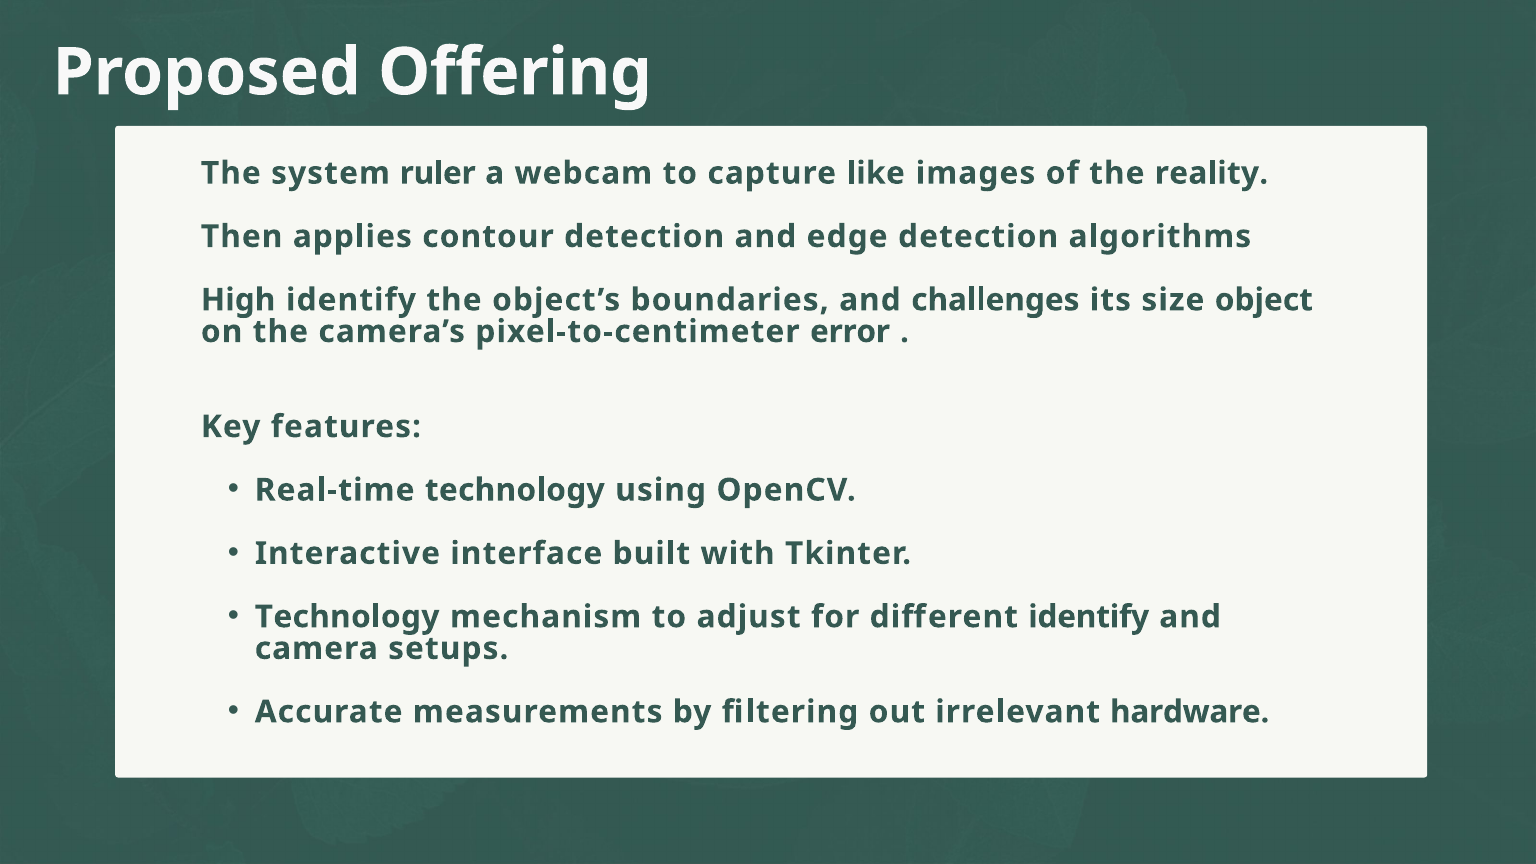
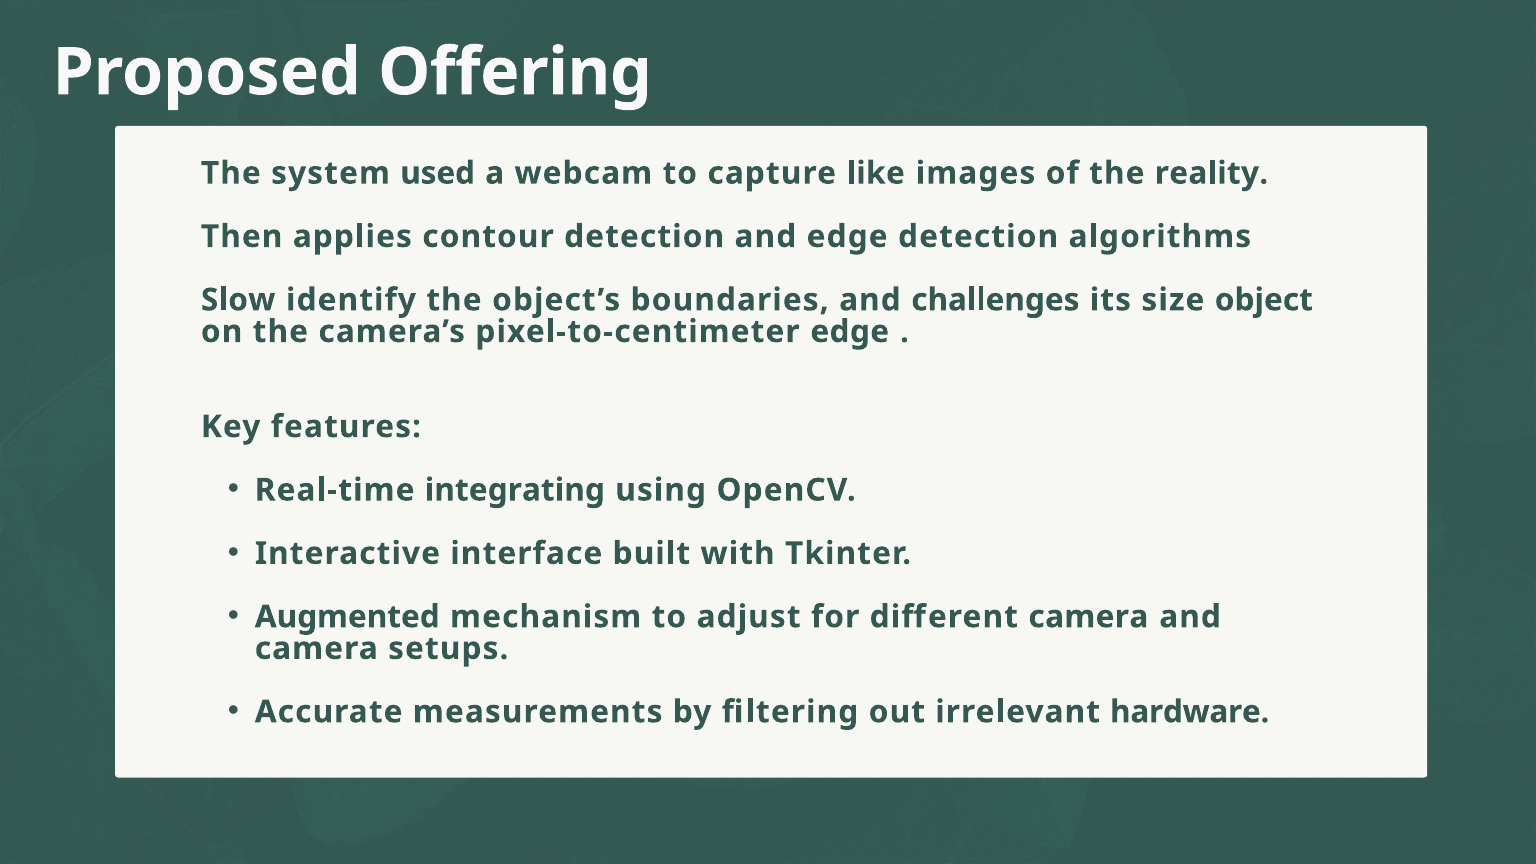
ruler: ruler -> used
High: High -> Slow
pixel-to-centimeter error: error -> edge
Real-time technology: technology -> integrating
Technology at (347, 617): Technology -> Augmented
different identify: identify -> camera
